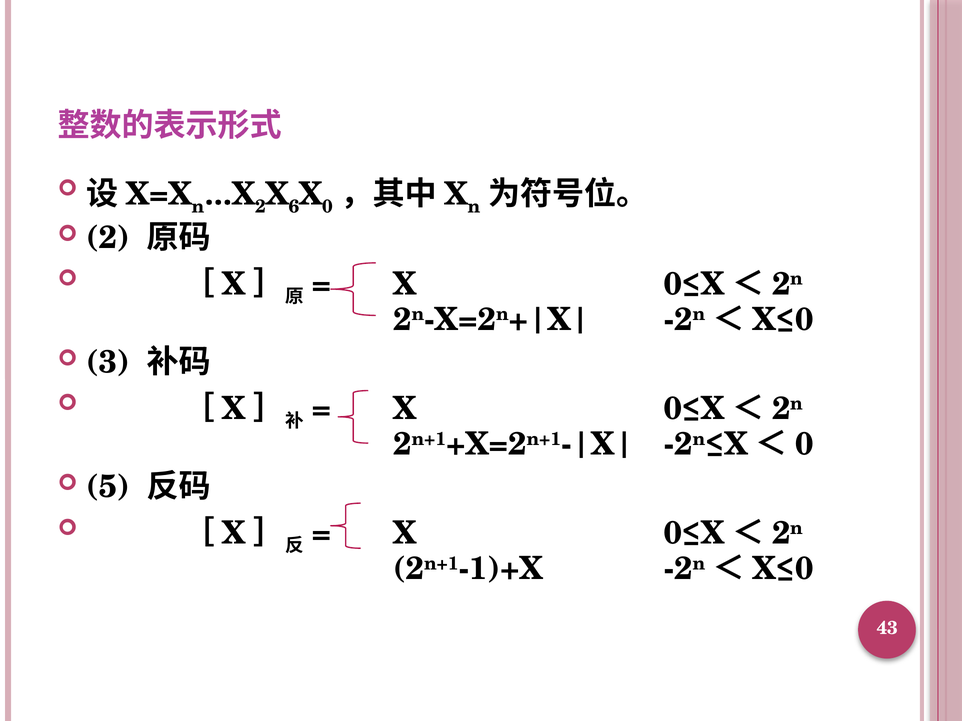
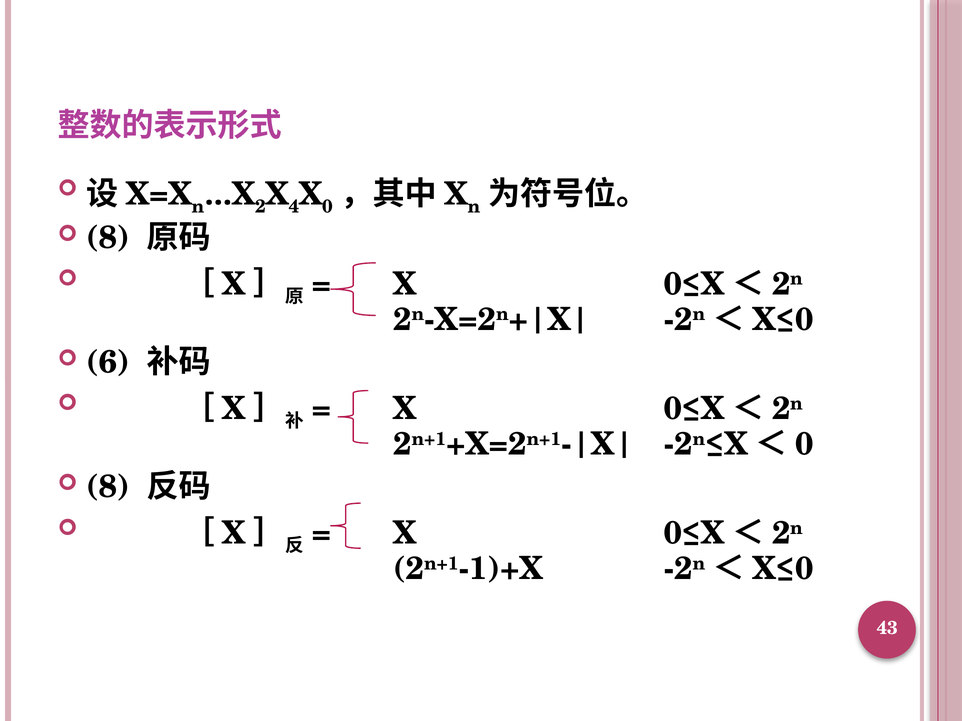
6: 6 -> 4
2 at (108, 238): 2 -> 8
3: 3 -> 6
5 at (108, 487): 5 -> 8
